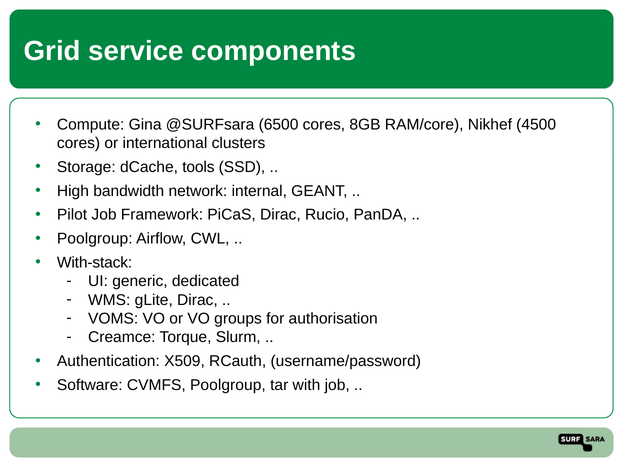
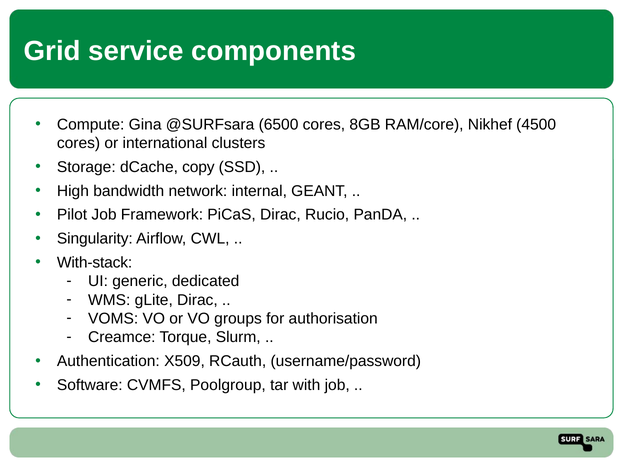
tools: tools -> copy
Poolgroup at (95, 239): Poolgroup -> Singularity
